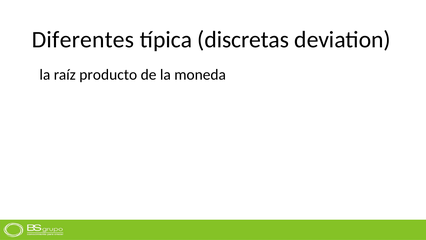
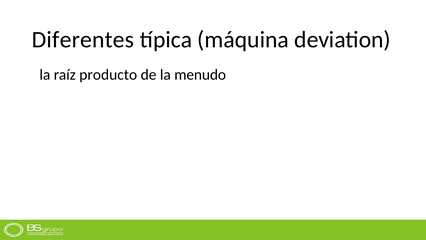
discretas: discretas -> máquina
moneda: moneda -> menudo
